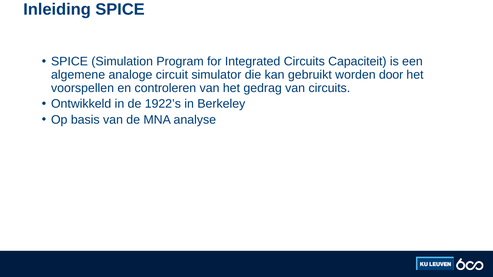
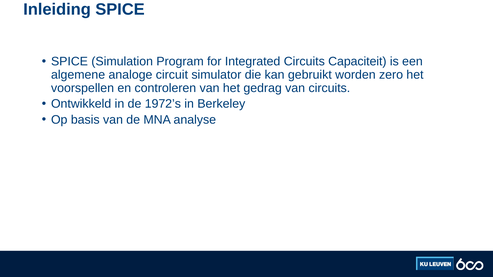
door: door -> zero
1922’s: 1922’s -> 1972’s
